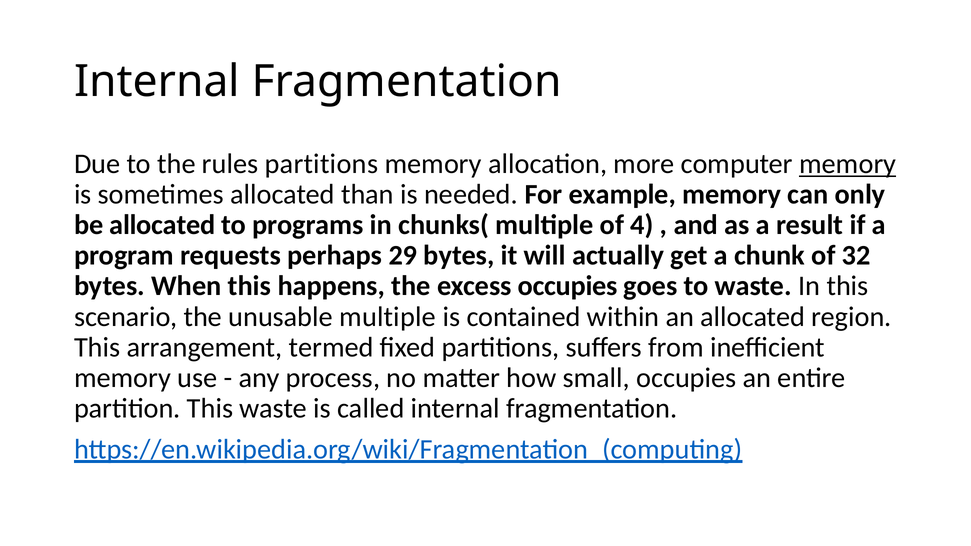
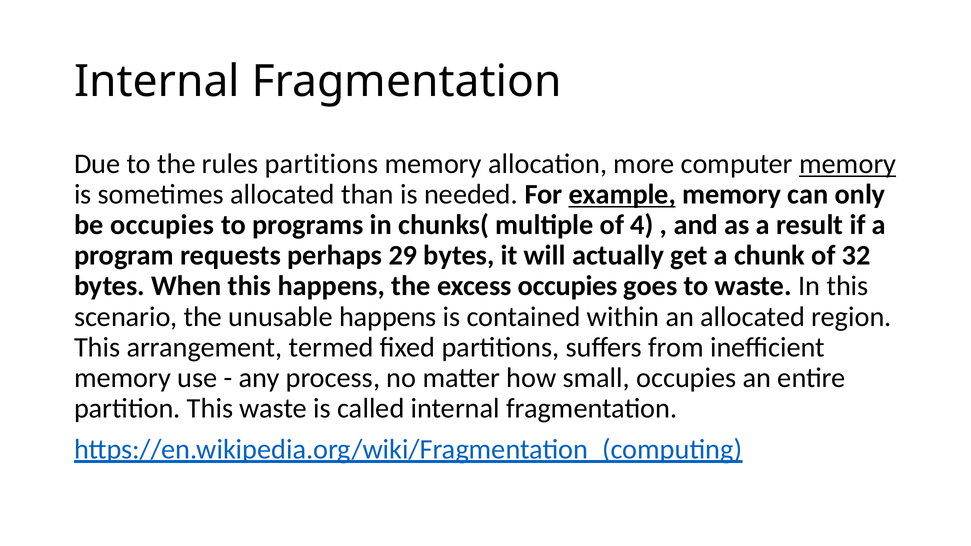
example underline: none -> present
be allocated: allocated -> occupies
unusable multiple: multiple -> happens
